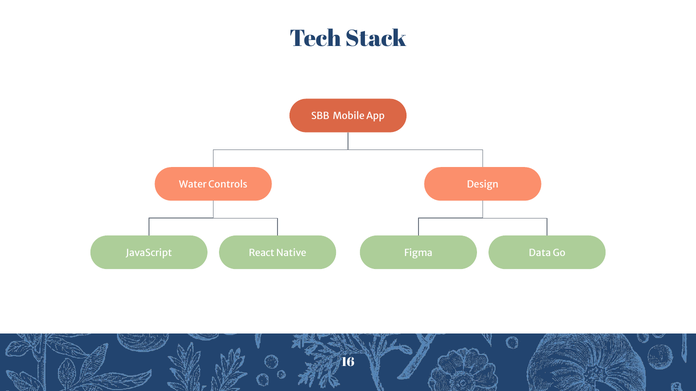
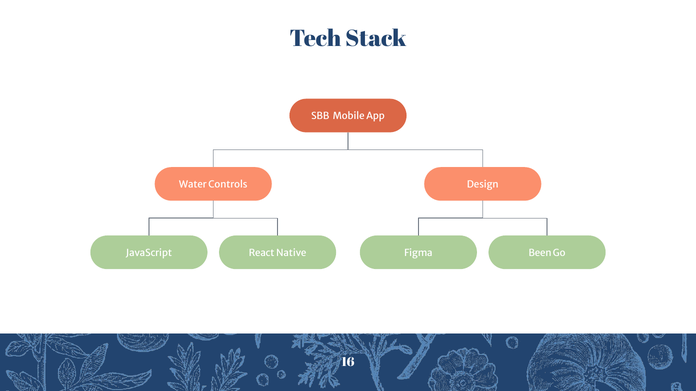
Data: Data -> Been
